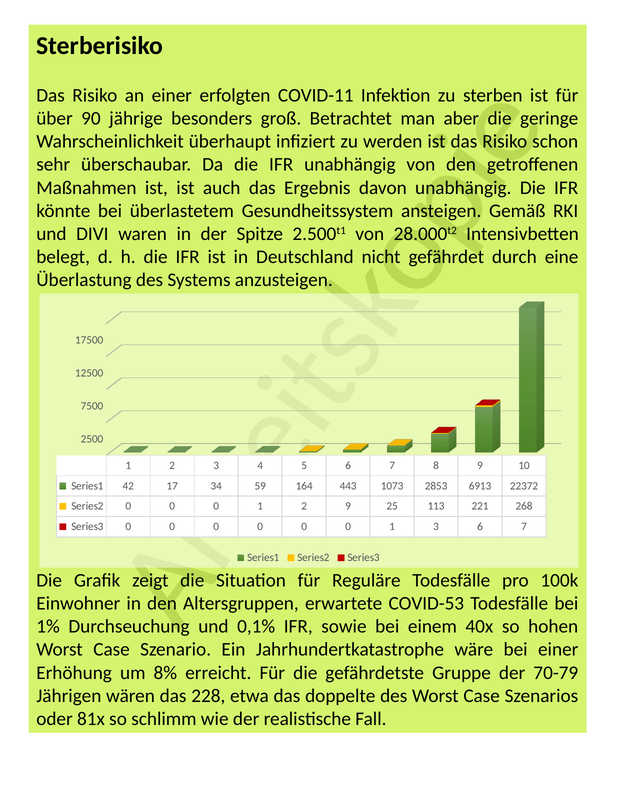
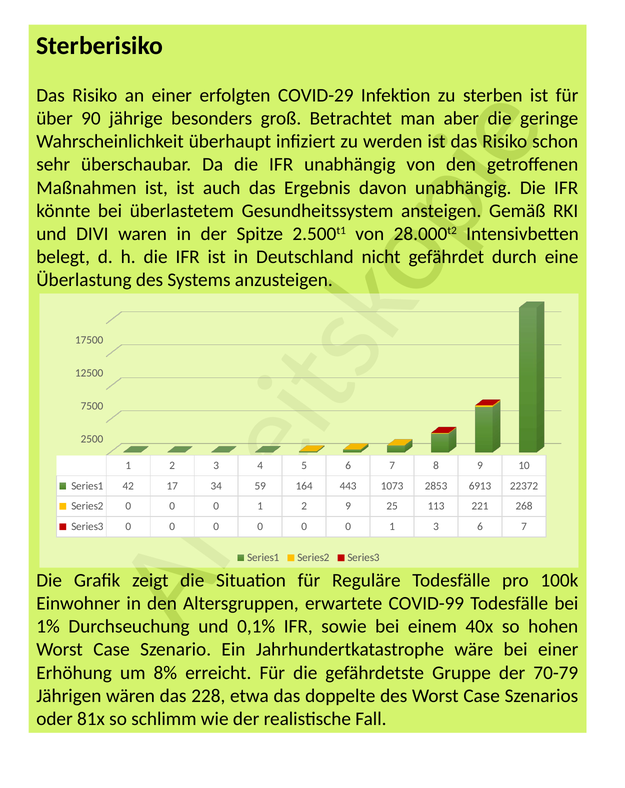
COVID-11: COVID-11 -> COVID-29
COVID-53: COVID-53 -> COVID-99
